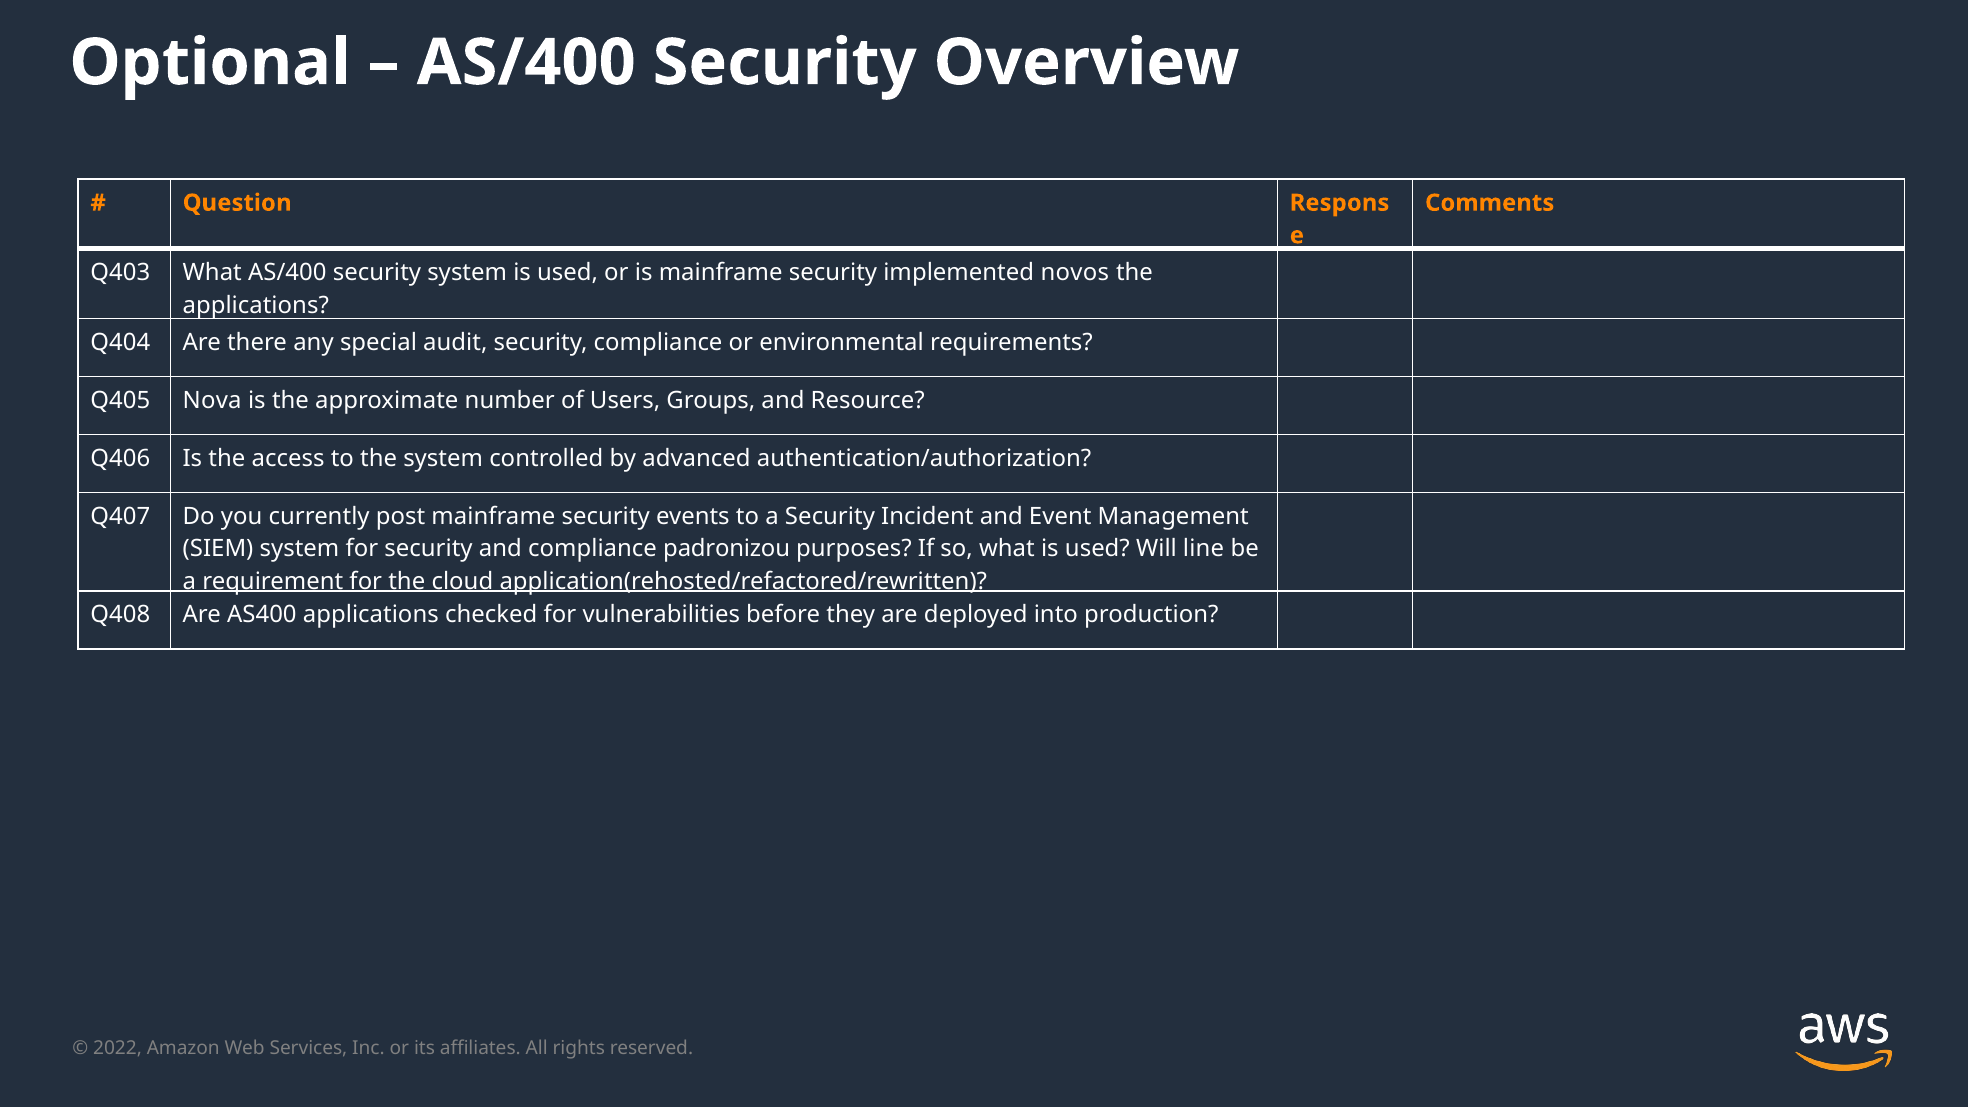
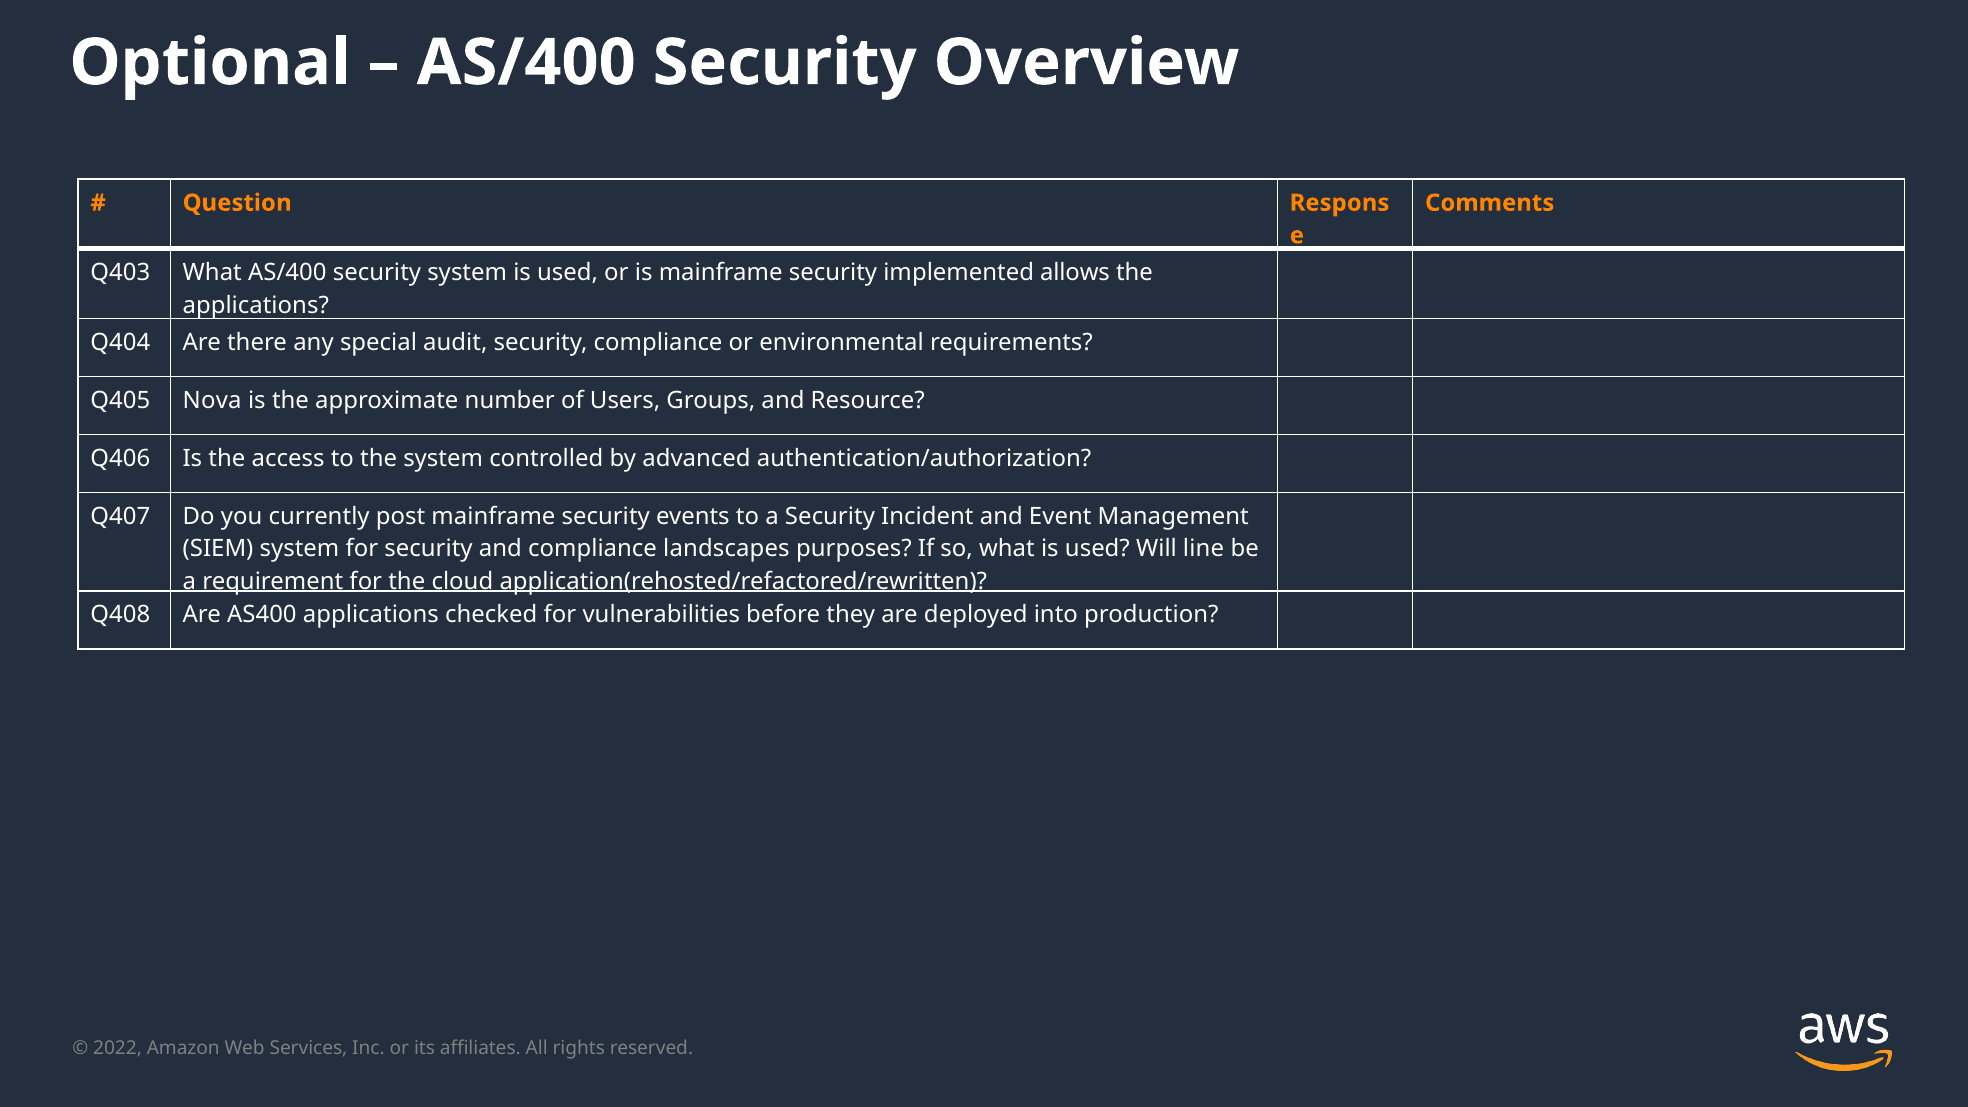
novos: novos -> allows
padronizou: padronizou -> landscapes
